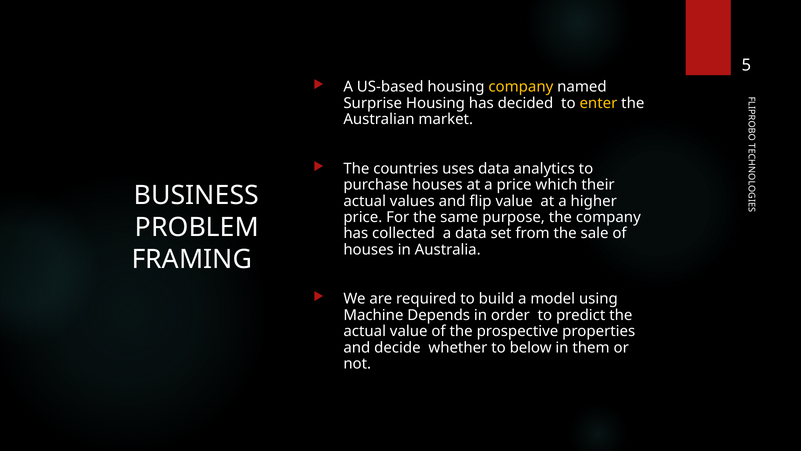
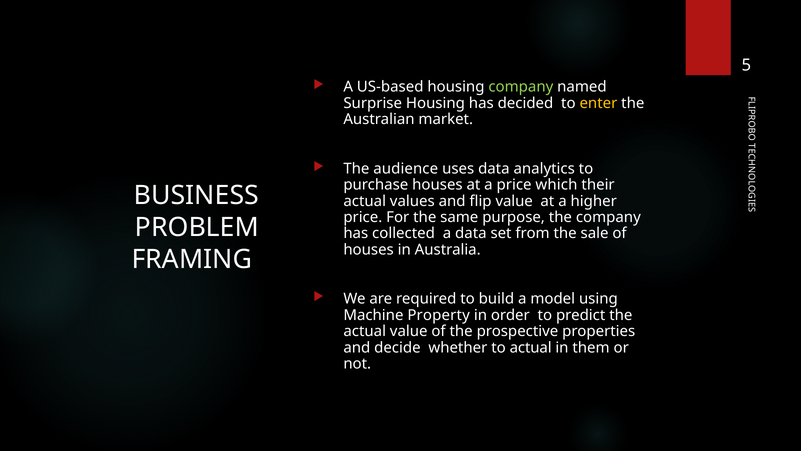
company at (521, 87) colour: yellow -> light green
countries: countries -> audience
Depends: Depends -> Property
to below: below -> actual
